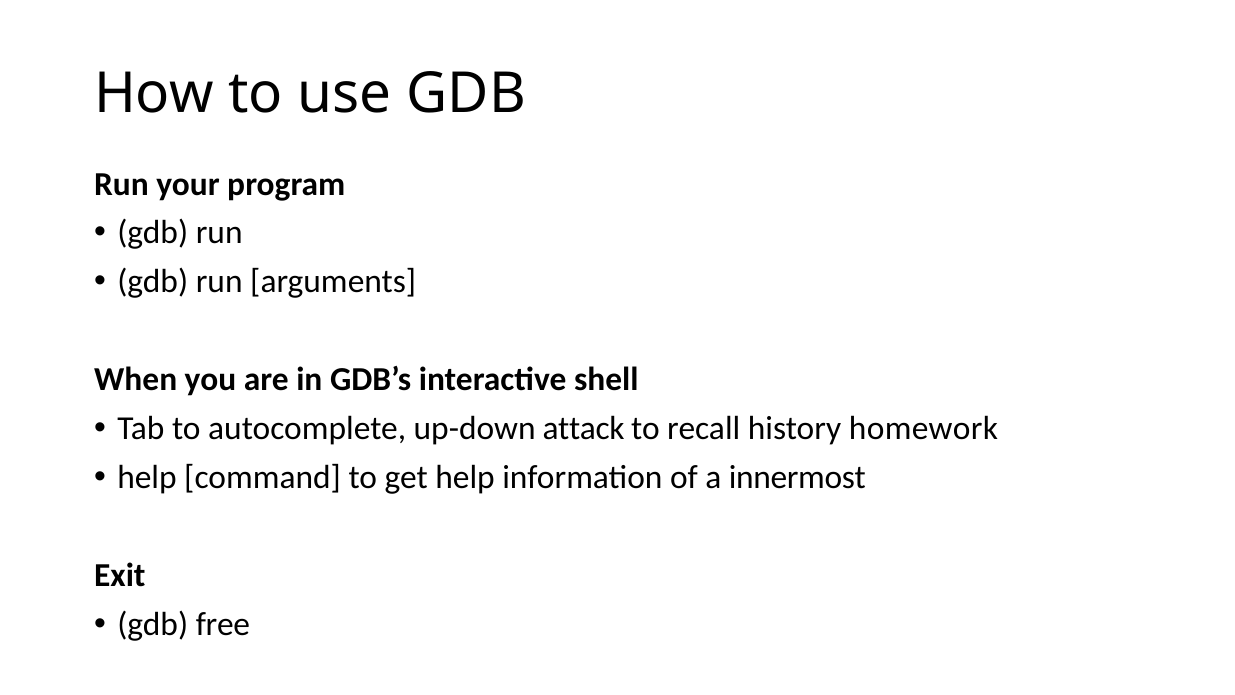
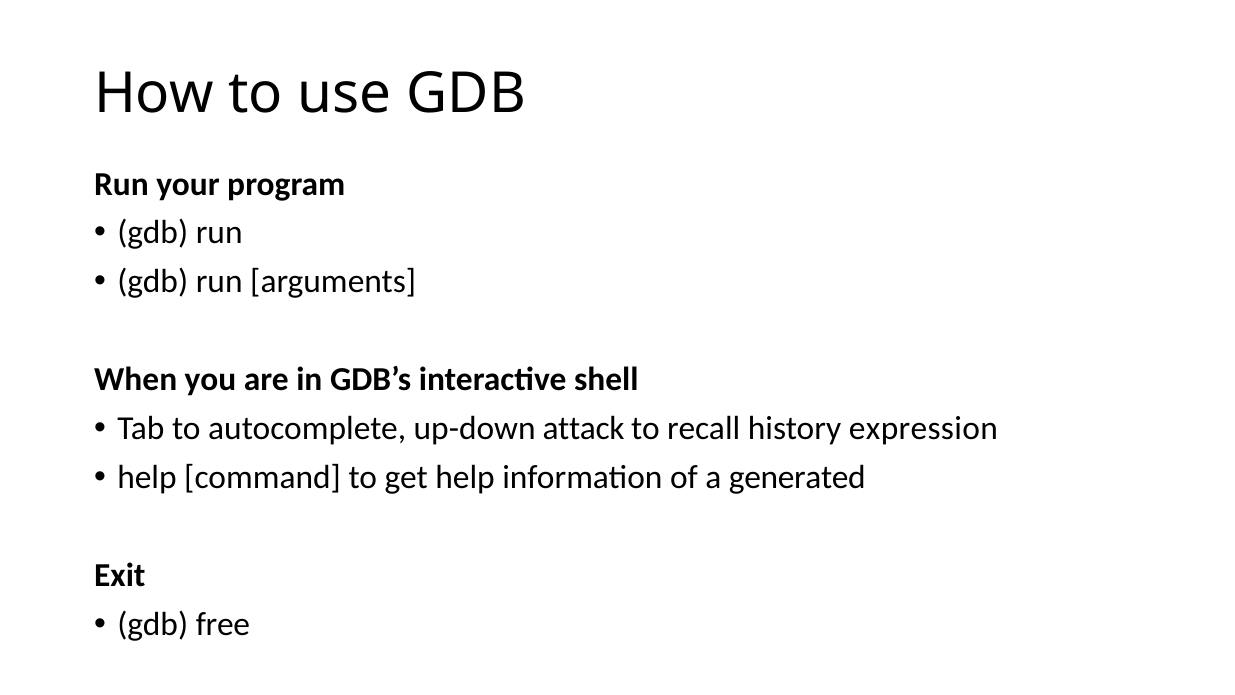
homework: homework -> expression
innermost: innermost -> generated
